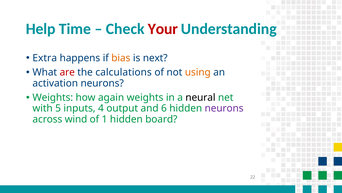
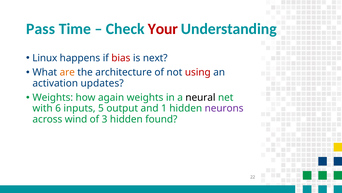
Help: Help -> Pass
Extra: Extra -> Linux
bias colour: orange -> red
are colour: red -> orange
calculations: calculations -> architecture
using colour: orange -> red
activation neurons: neurons -> updates
5: 5 -> 6
4: 4 -> 5
6: 6 -> 1
1: 1 -> 3
board: board -> found
